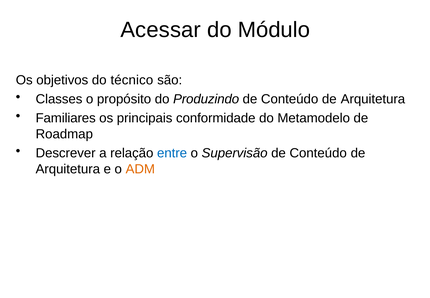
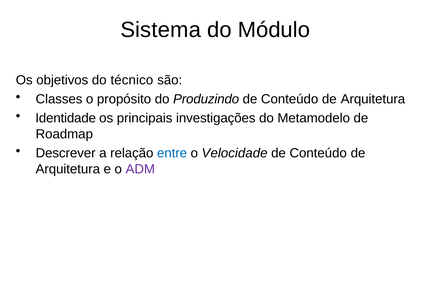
Acessar: Acessar -> Sistema
Familiares: Familiares -> Identidade
conformidade: conformidade -> investigações
Supervisão: Supervisão -> Velocidade
ADM colour: orange -> purple
